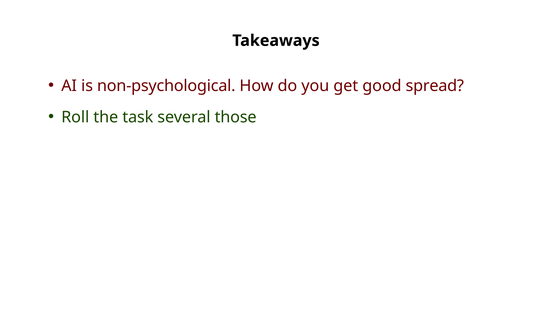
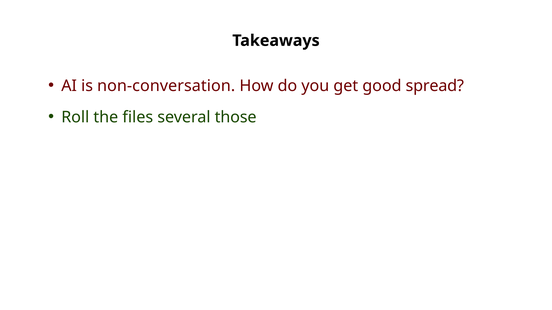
non-psychological: non-psychological -> non-conversation
task: task -> files
